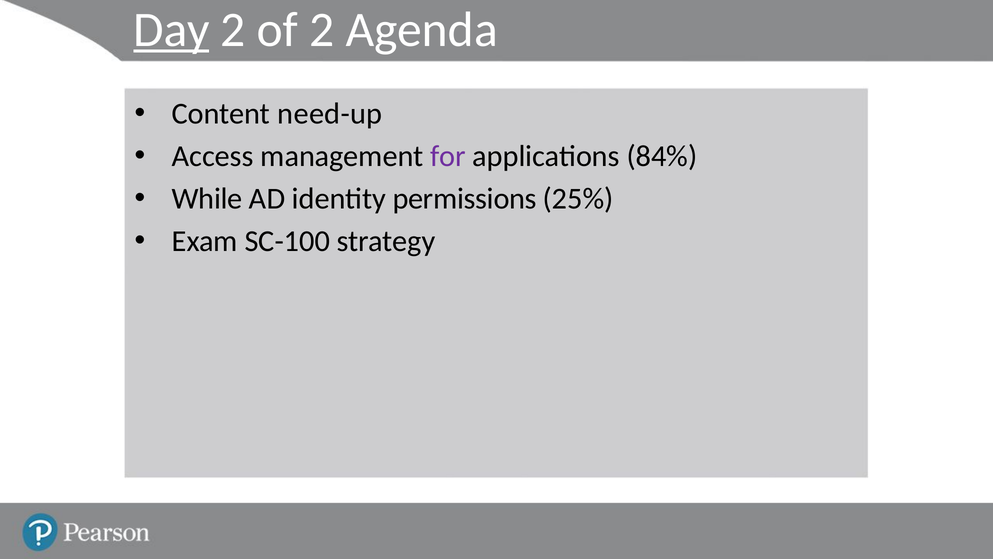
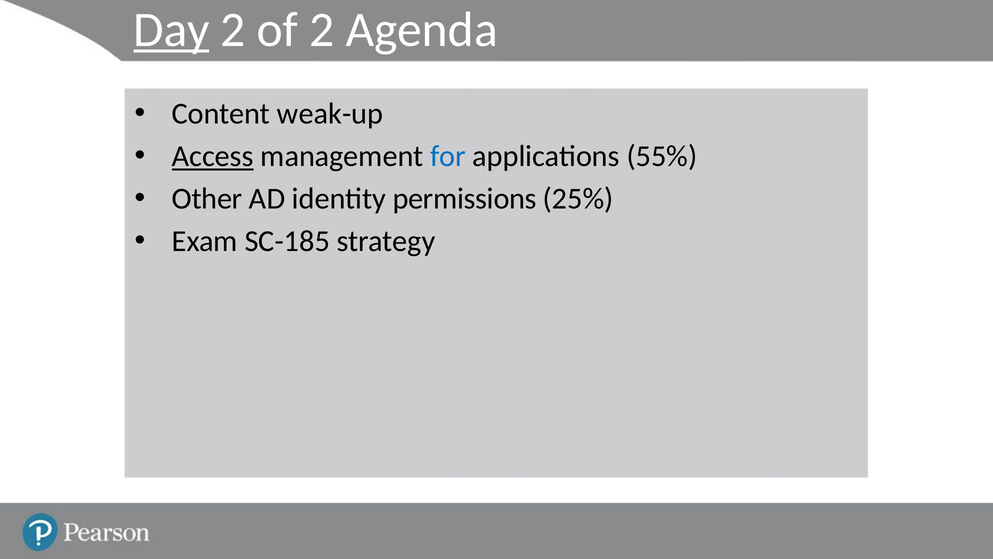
need-up: need-up -> weak-up
Access underline: none -> present
for colour: purple -> blue
84%: 84% -> 55%
While: While -> Other
SC-100: SC-100 -> SC-185
